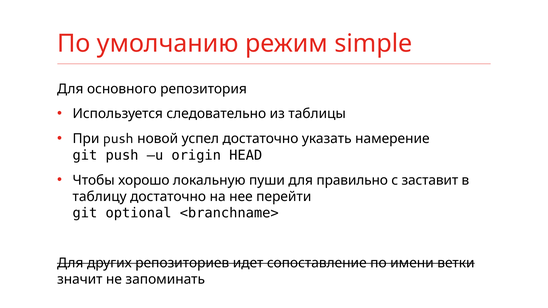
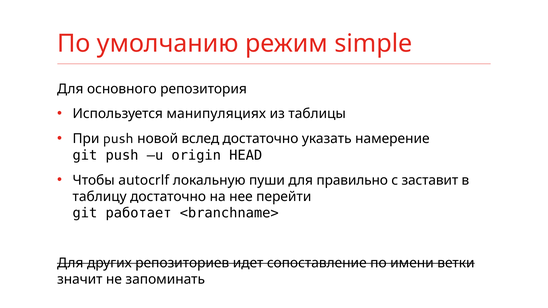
следовательно: следовательно -> манипуляциях
успел: успел -> вслед
хорошо: хорошо -> autocrlf
optional: optional -> работает
